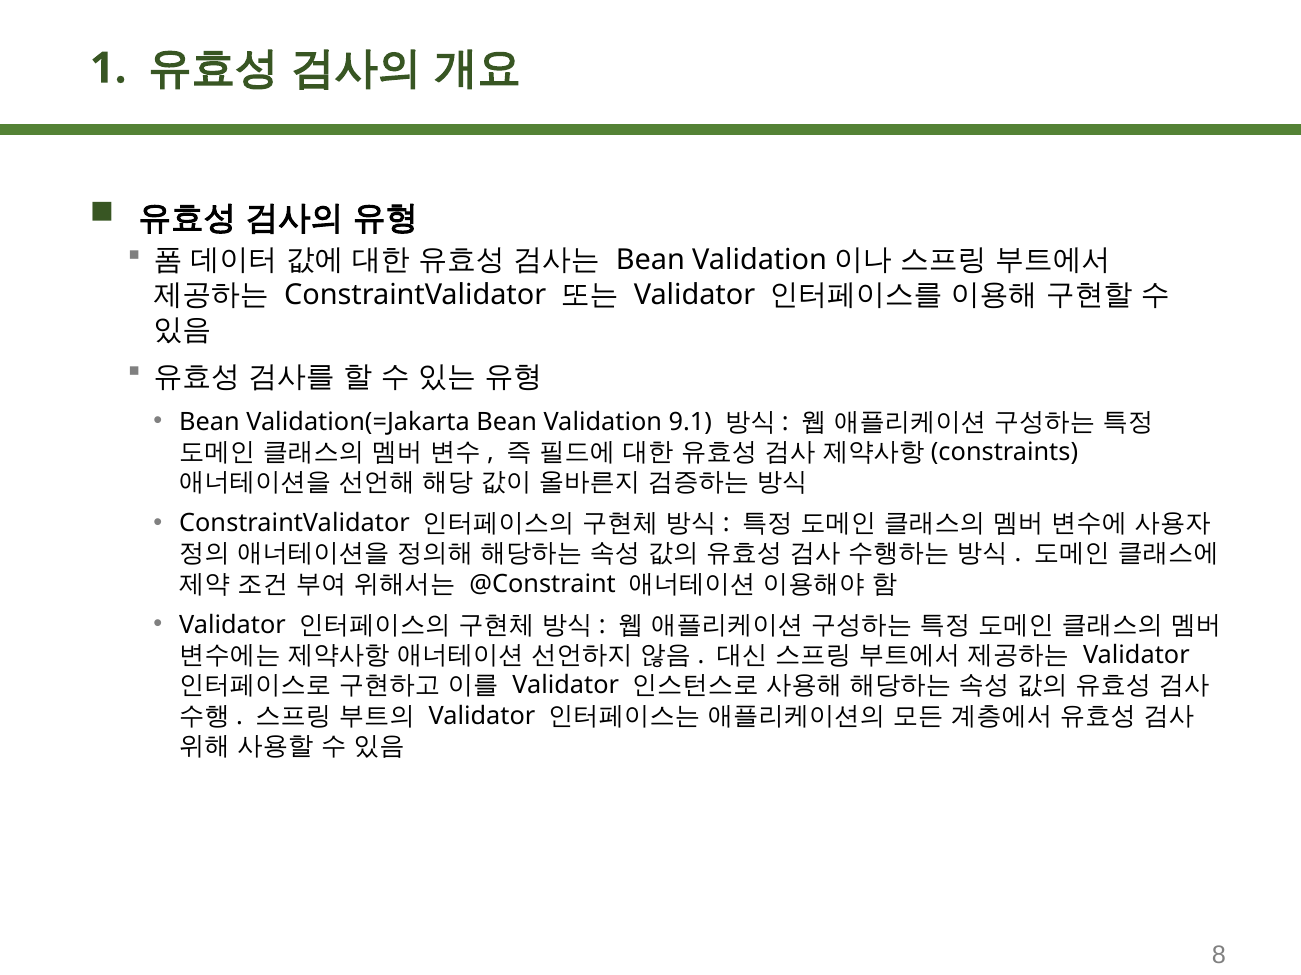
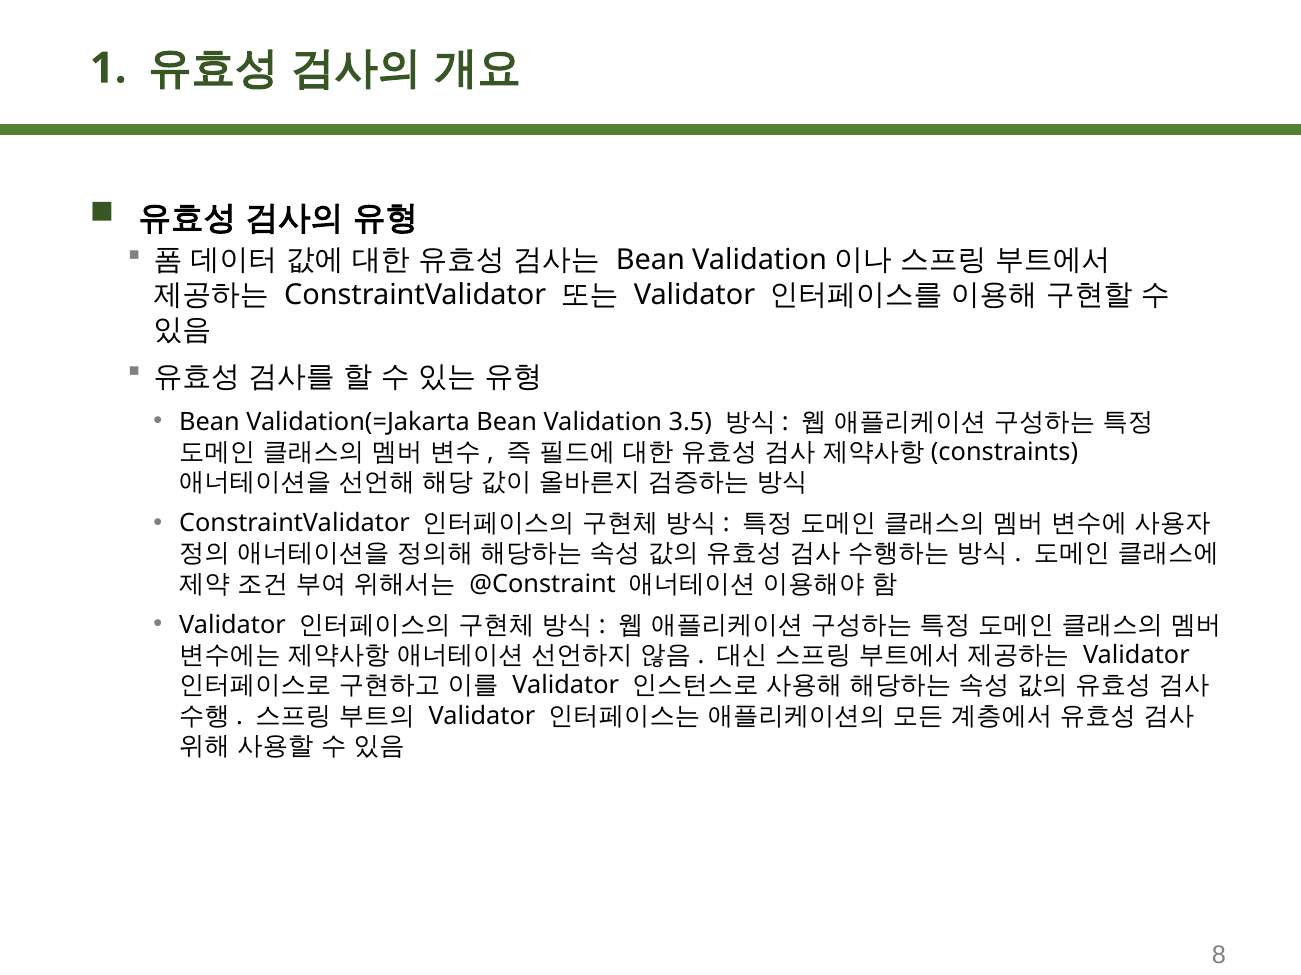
9.1: 9.1 -> 3.5
